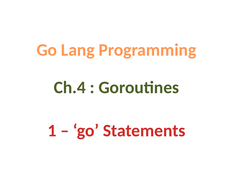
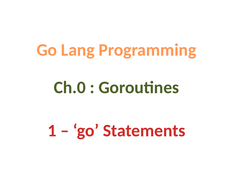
Ch.4: Ch.4 -> Ch.0
